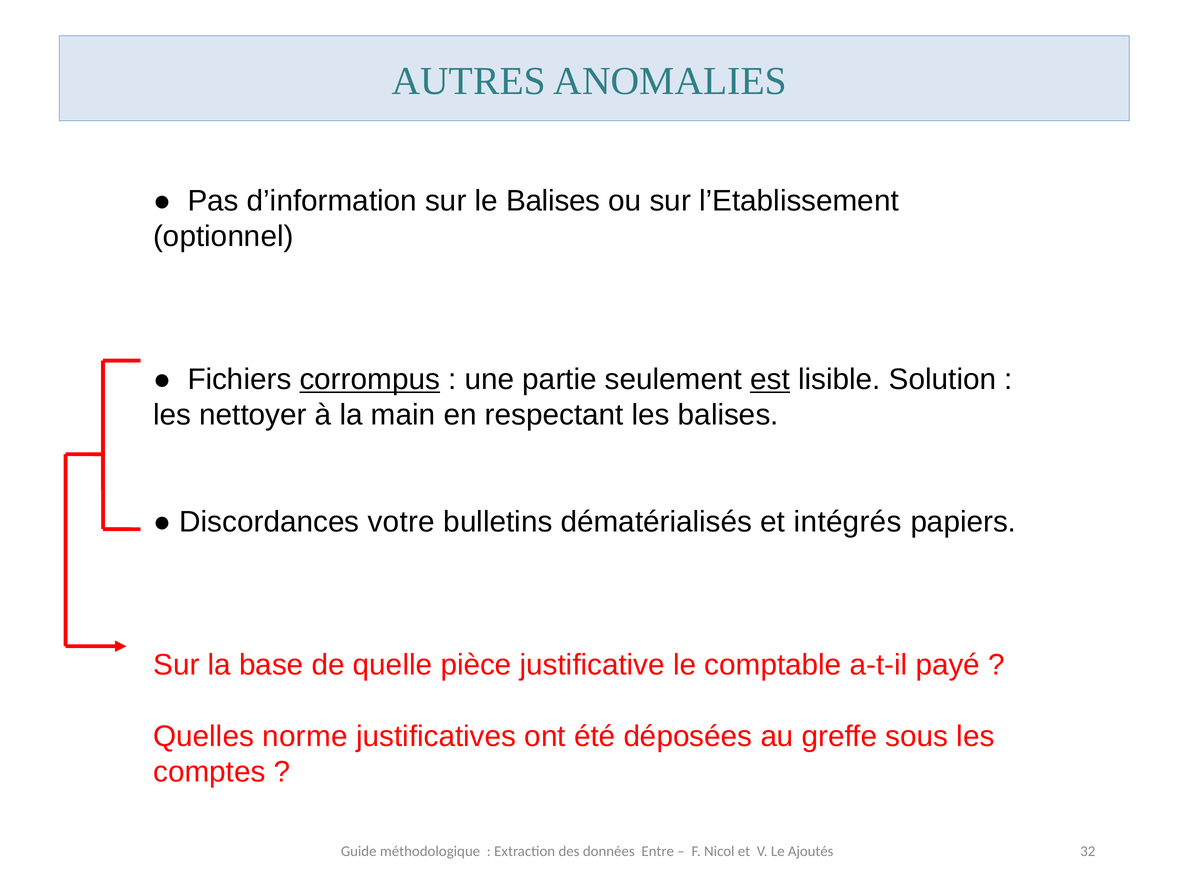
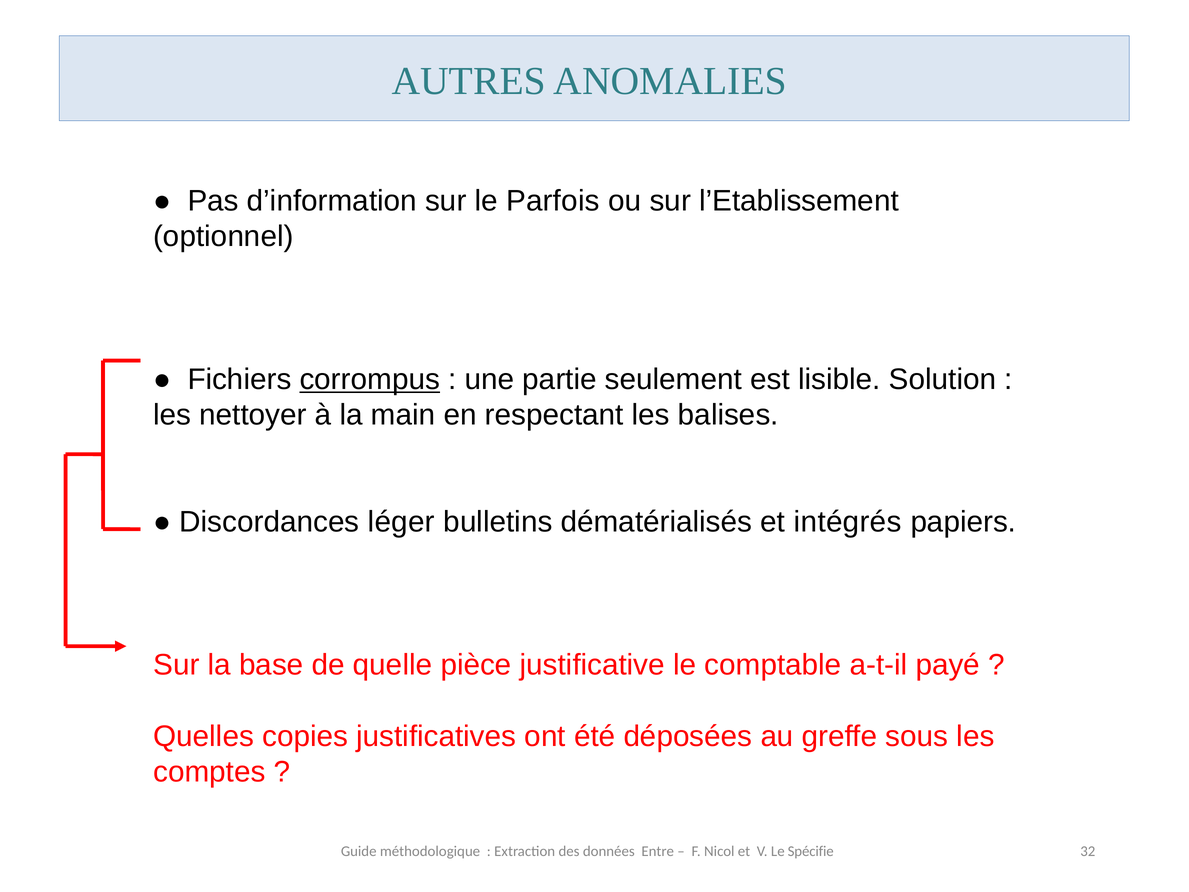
le Balises: Balises -> Parfois
est underline: present -> none
votre: votre -> léger
norme: norme -> copies
Ajoutés: Ajoutés -> Spécifie
